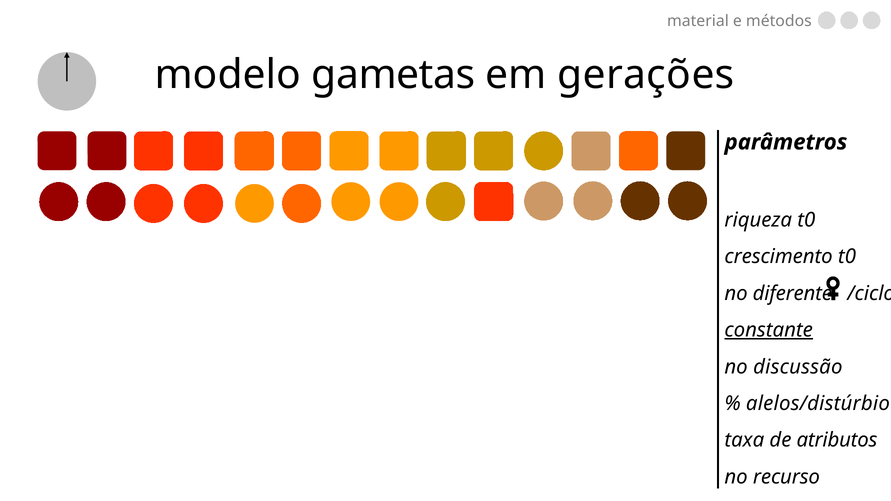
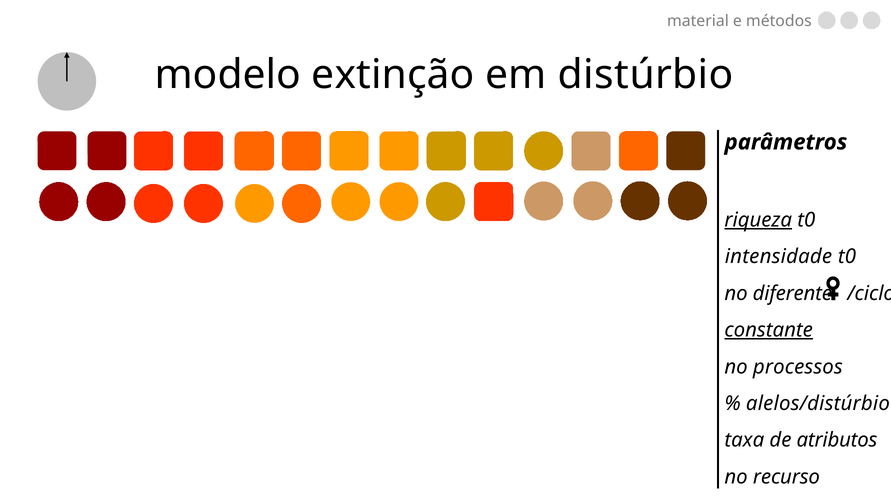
gametas: gametas -> extinção
gerações: gerações -> distúrbio
riqueza underline: none -> present
crescimento: crescimento -> intensidade
discussão: discussão -> processos
